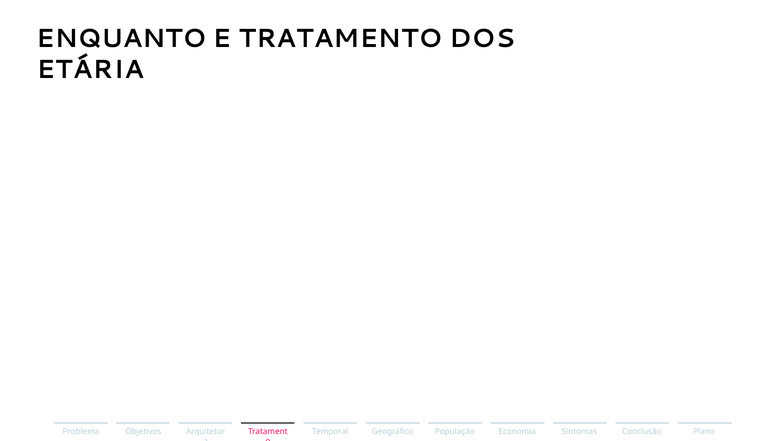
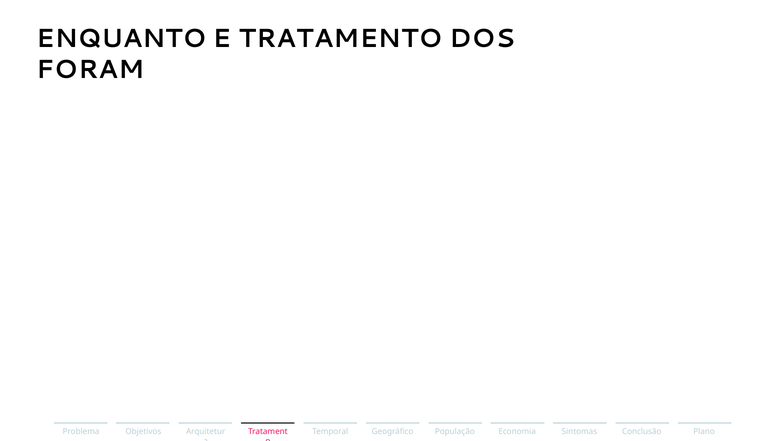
ETÁRIA: ETÁRIA -> FORAM
